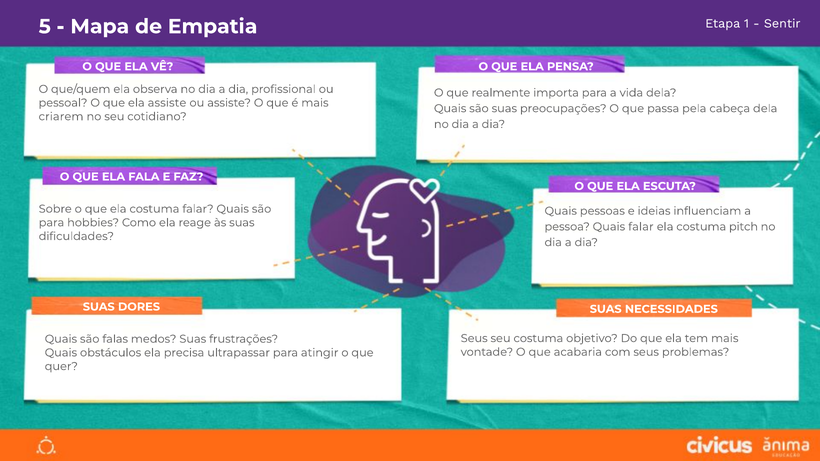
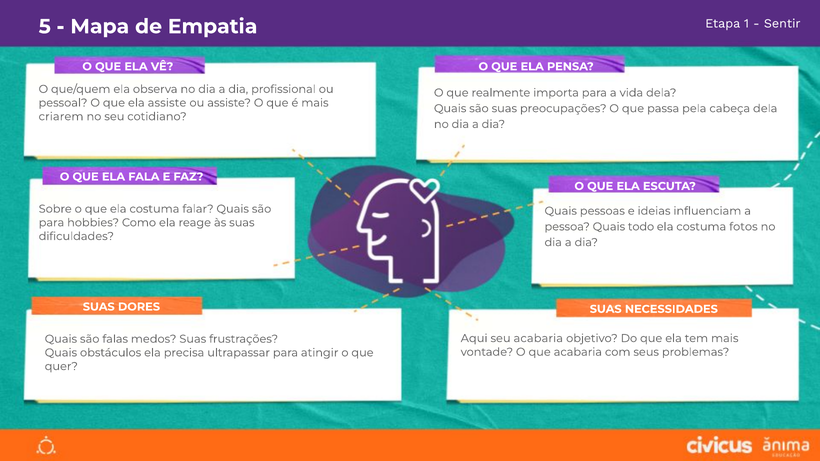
Quais falar: falar -> todo
pitch: pitch -> fotos
Seus at (474, 339): Seus -> Aqui
seu costuma: costuma -> acabaria
